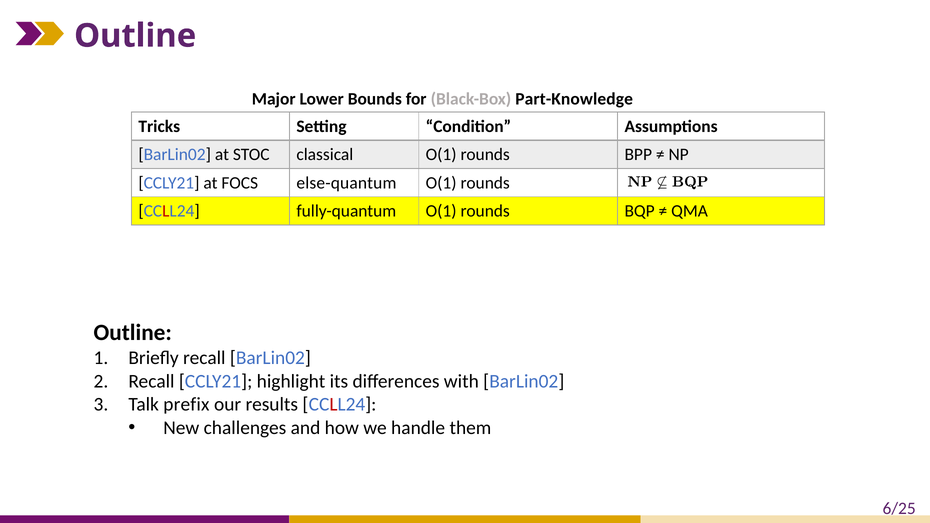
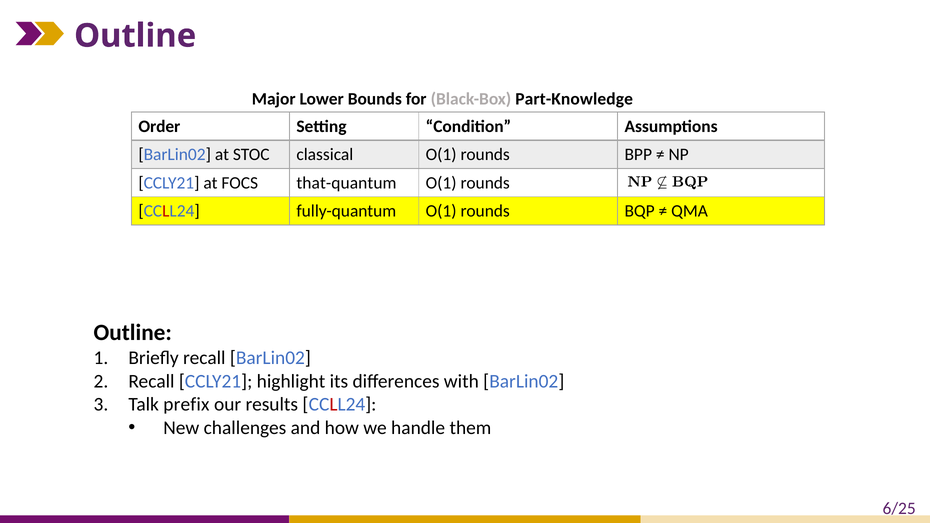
Tricks: Tricks -> Order
else-quantum: else-quantum -> that-quantum
